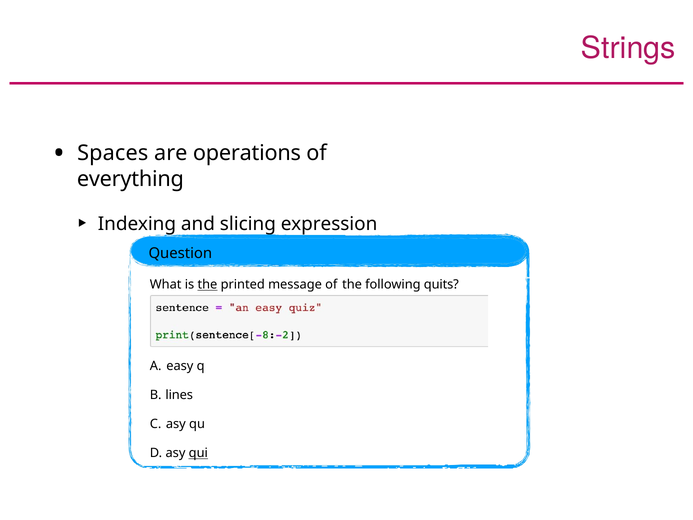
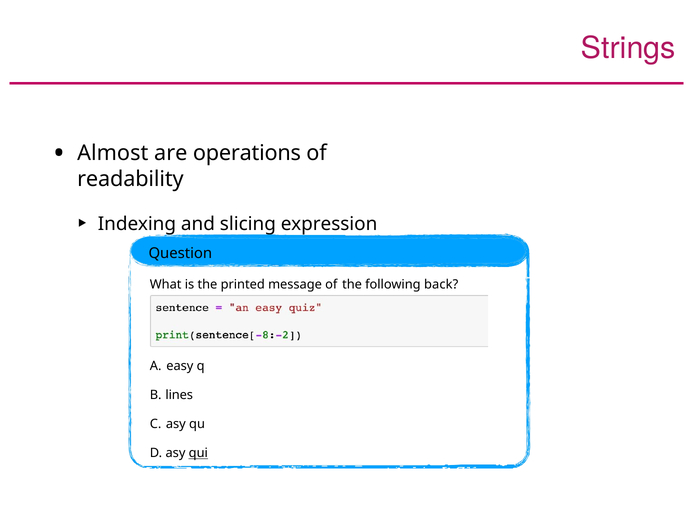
Spaces: Spaces -> Almost
everything: everything -> readability
the at (207, 284) underline: present -> none
quits: quits -> back
